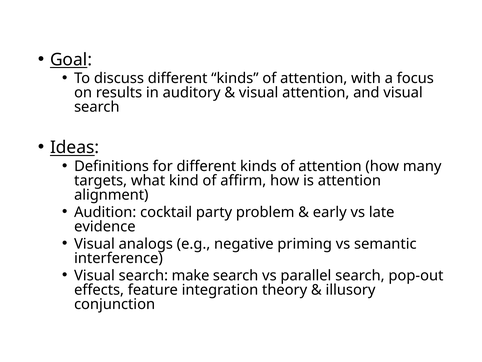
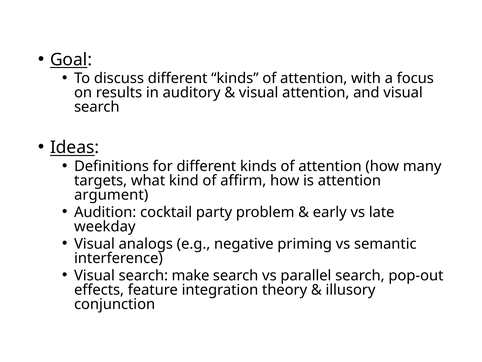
alignment: alignment -> argument
evidence: evidence -> weekday
